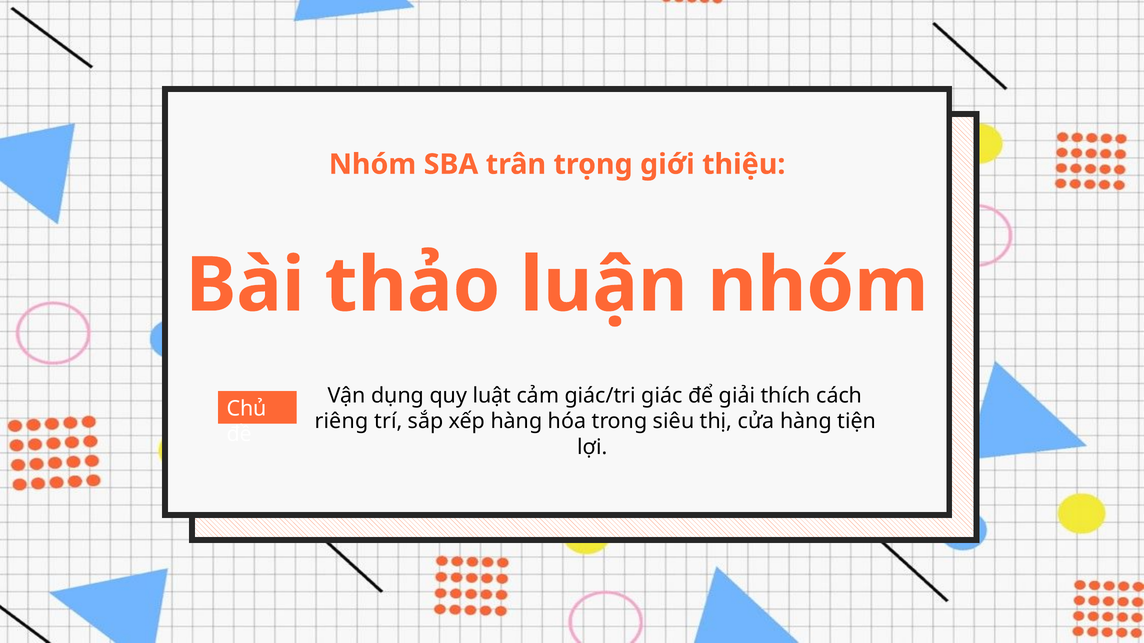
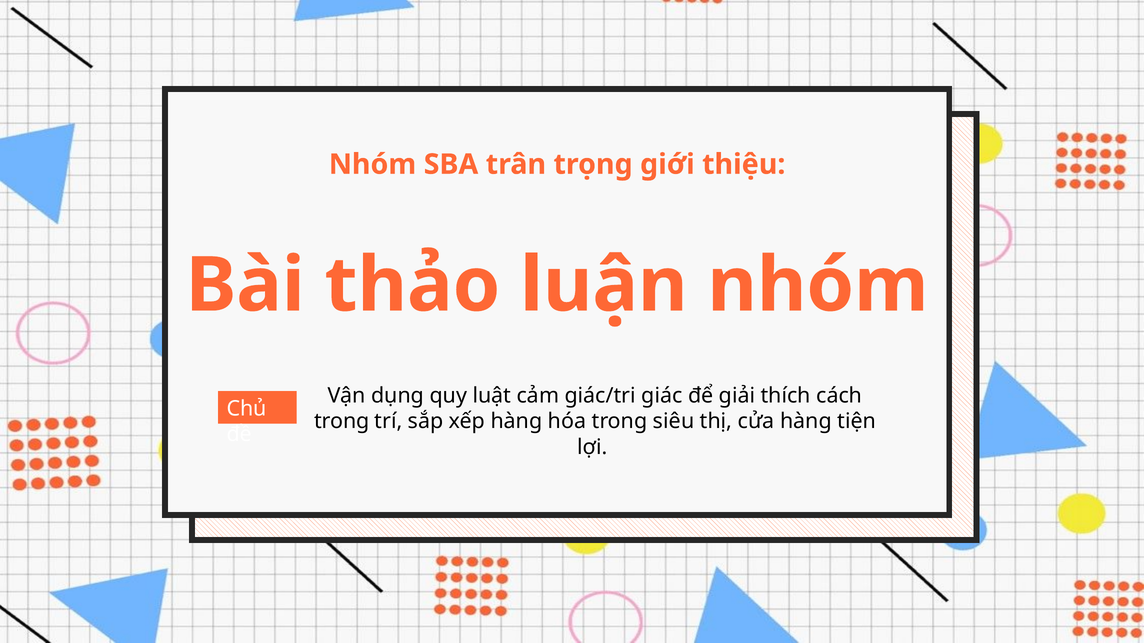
riêng at (341, 422): riêng -> trong
